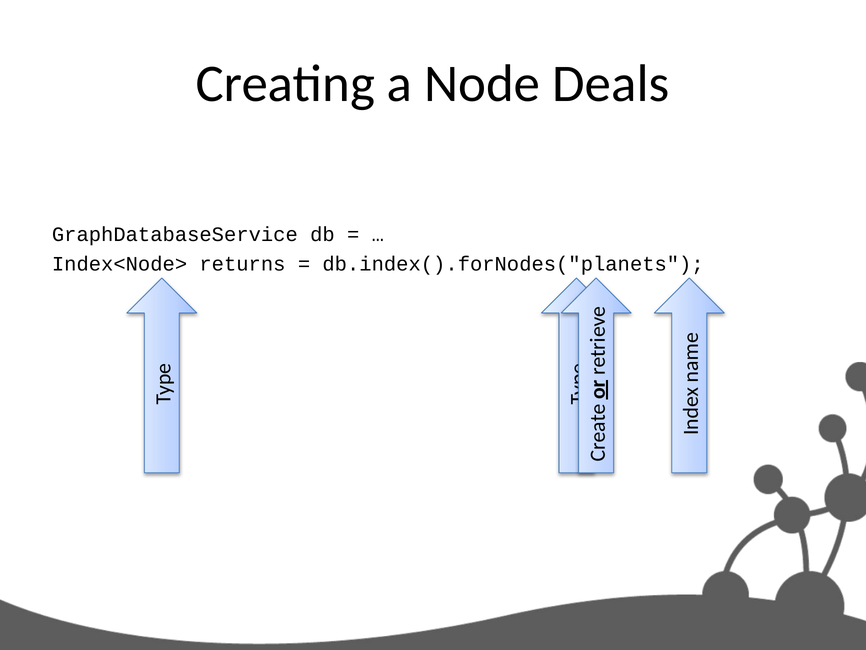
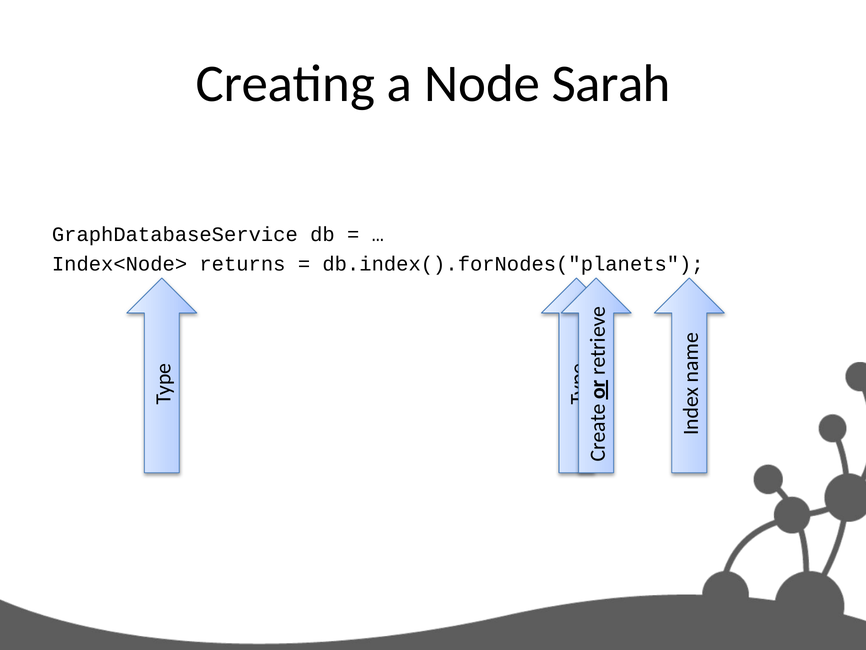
Deals: Deals -> Sarah
